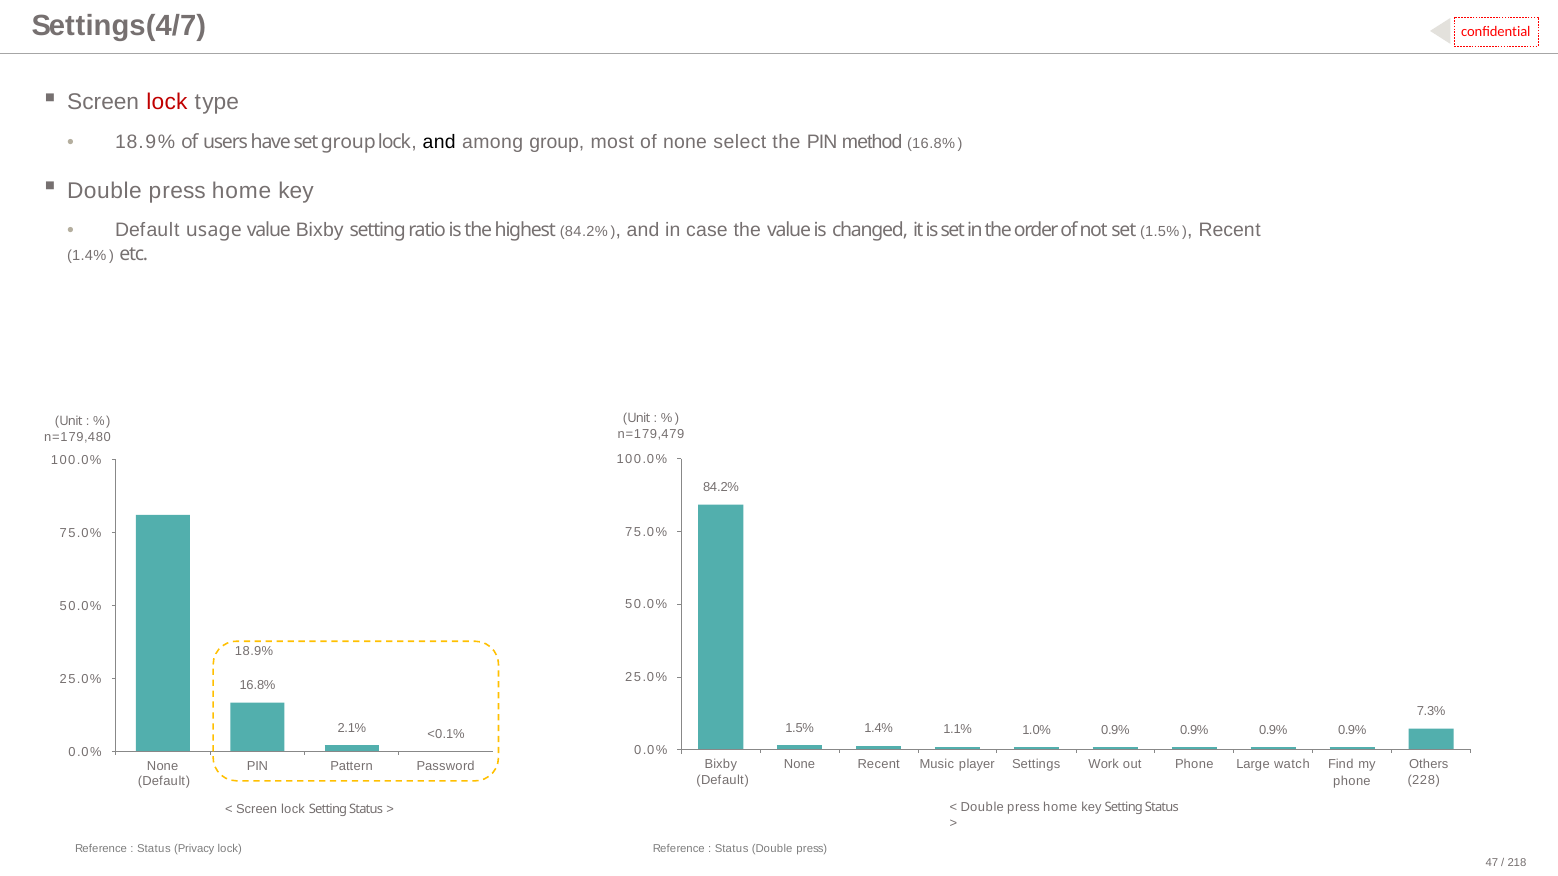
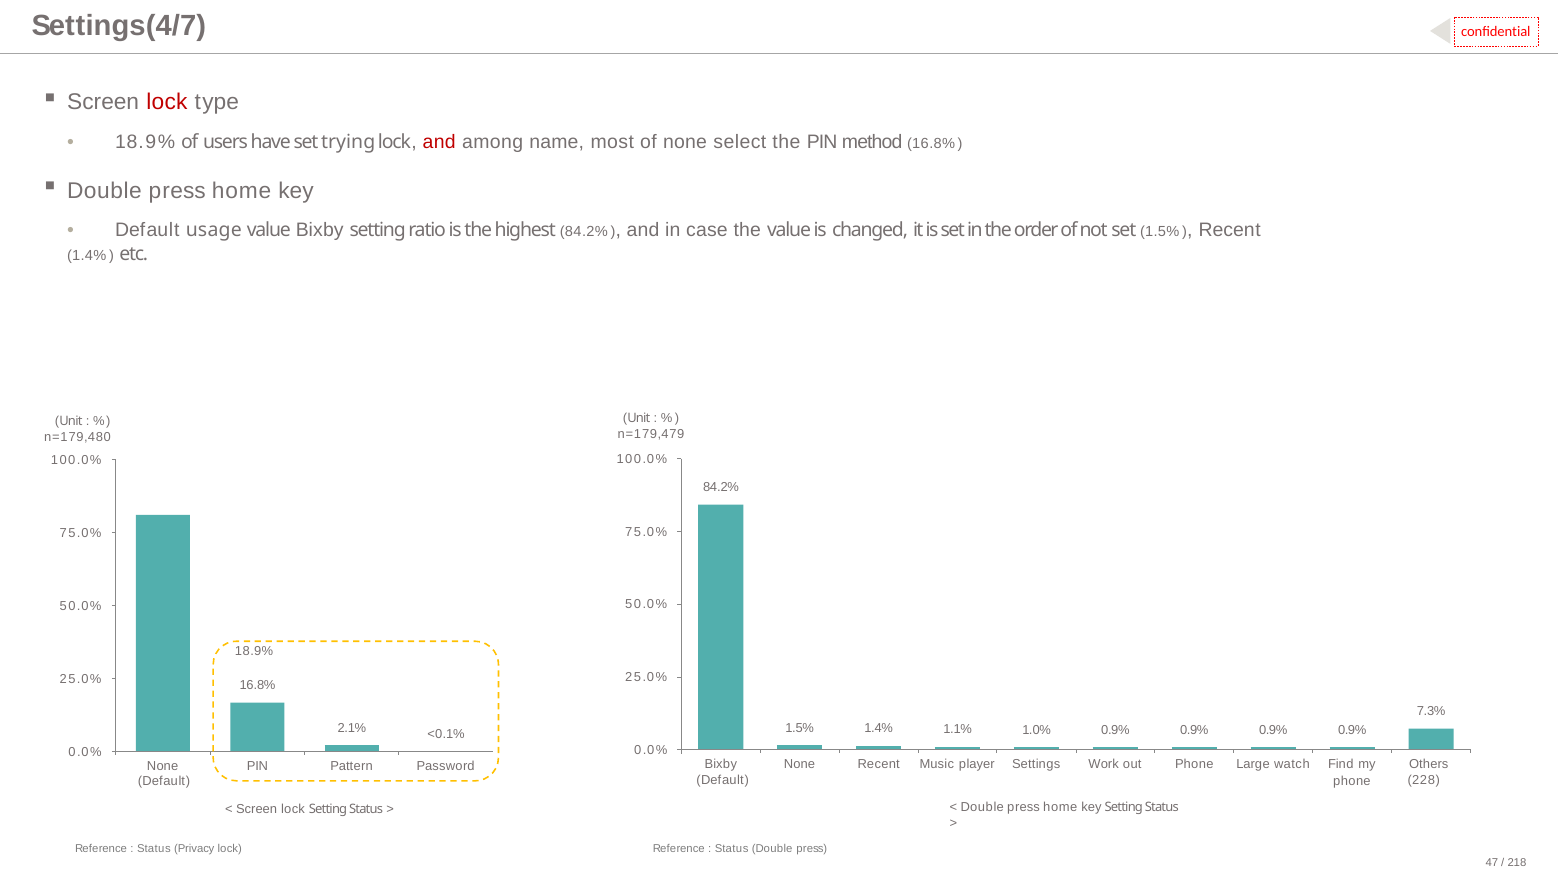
set group: group -> trying
and at (439, 142) colour: black -> red
among group: group -> name
